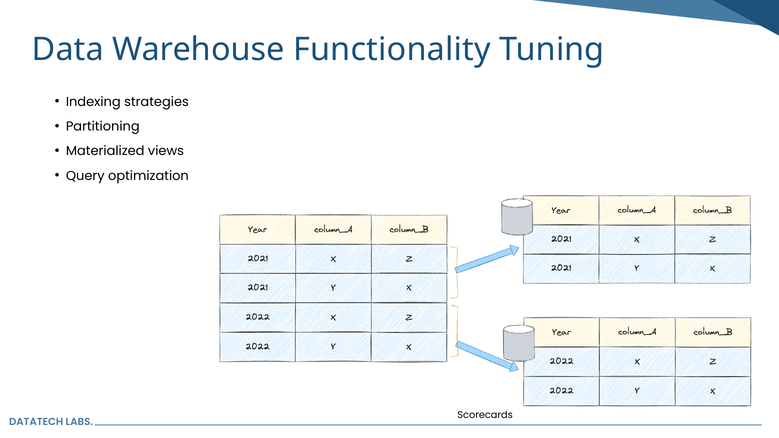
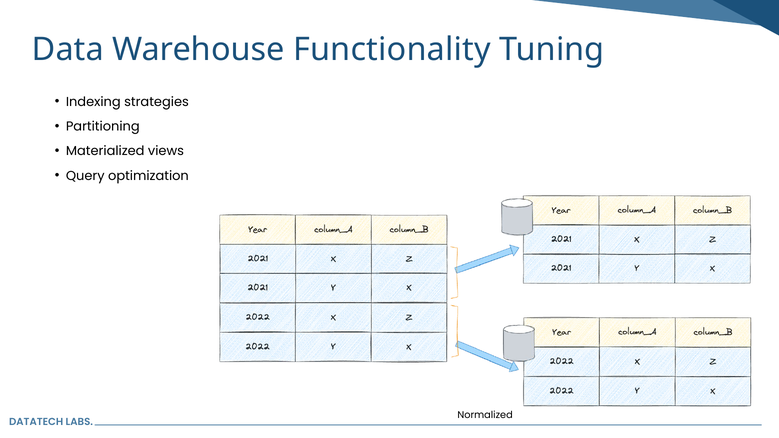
Scorecards: Scorecards -> Normalized
